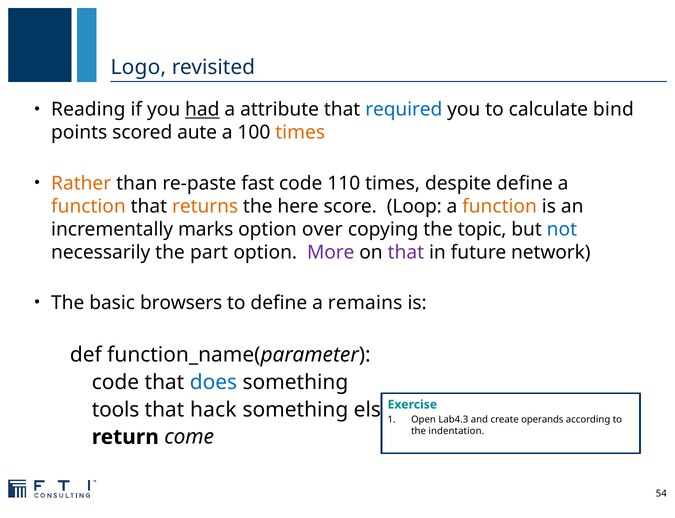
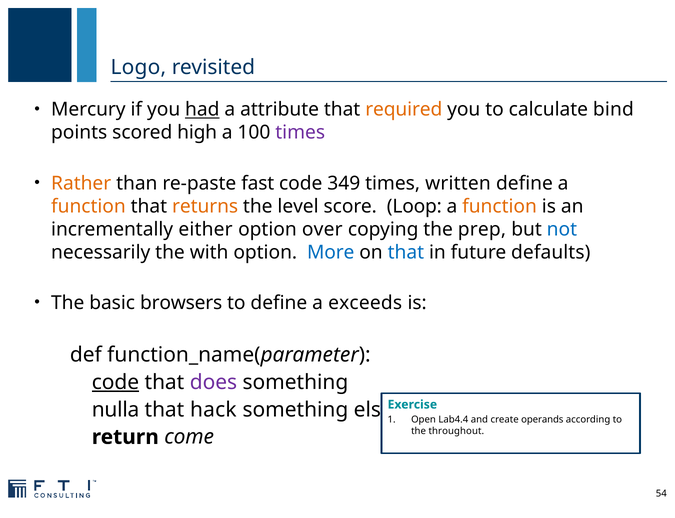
Reading: Reading -> Mercury
required colour: blue -> orange
aute: aute -> high
times at (300, 133) colour: orange -> purple
110: 110 -> 349
despite: despite -> written
here: here -> level
marks: marks -> either
topic: topic -> prep
part: part -> with
More colour: purple -> blue
that at (406, 252) colour: purple -> blue
network: network -> defaults
remains: remains -> exceeds
code at (115, 382) underline: none -> present
does colour: blue -> purple
tools: tools -> nulla
Lab4.3: Lab4.3 -> Lab4.4
indentation: indentation -> throughout
